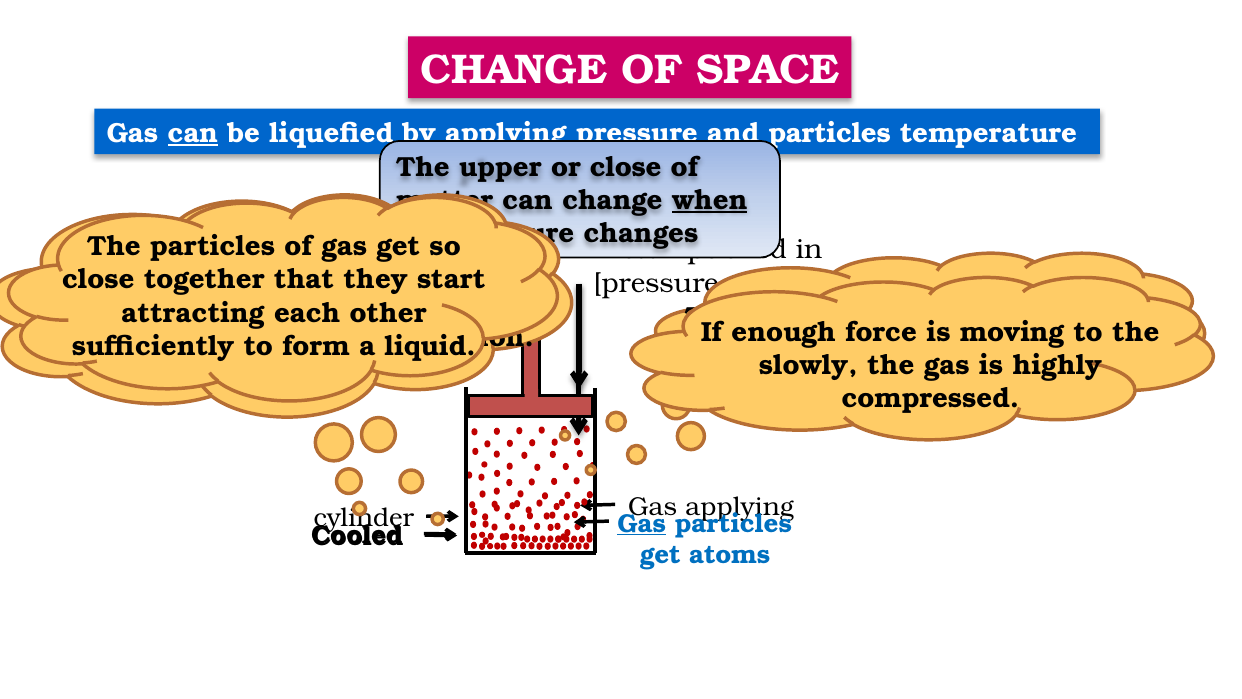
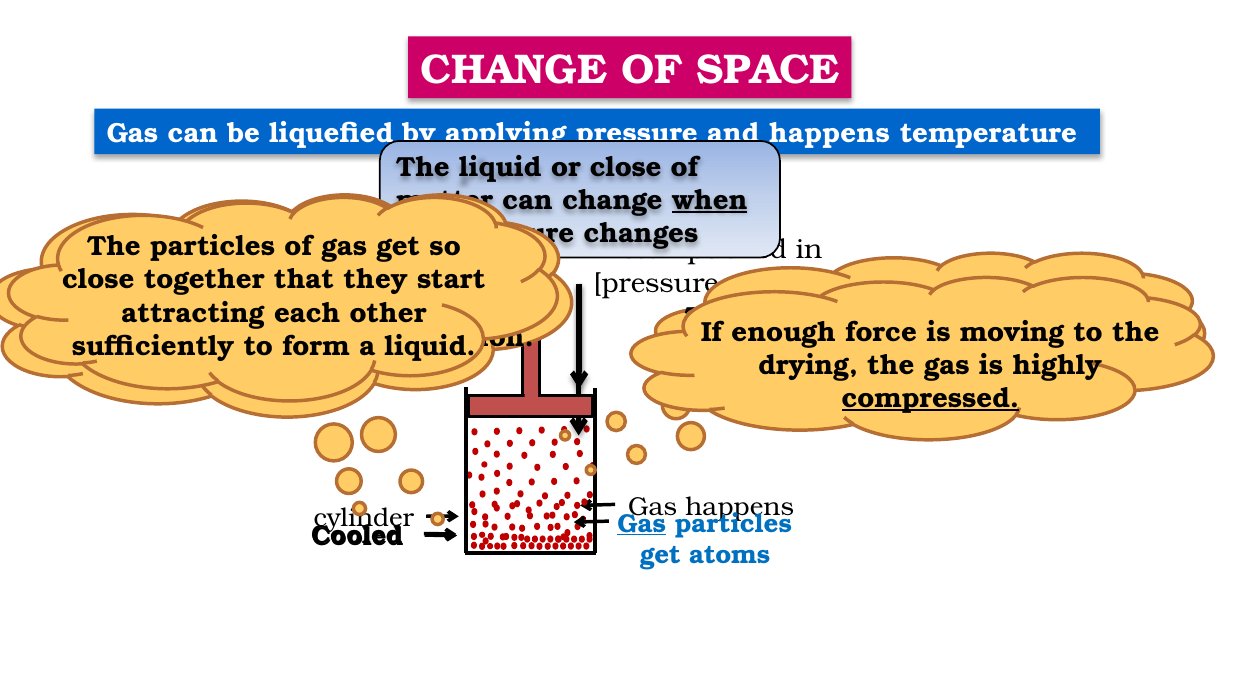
can at (193, 133) underline: present -> none
particles at (830, 133): particles -> happens
The upper: upper -> liquid
slowly: slowly -> drying
compressed underline: none -> present
Gas applying: applying -> happens
